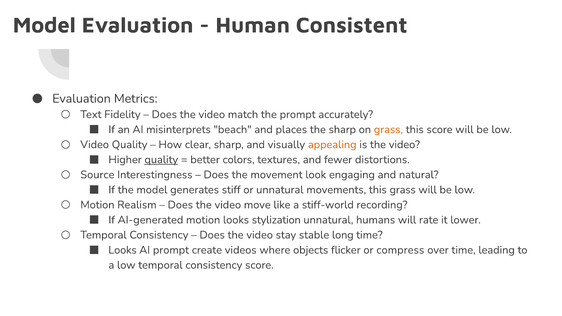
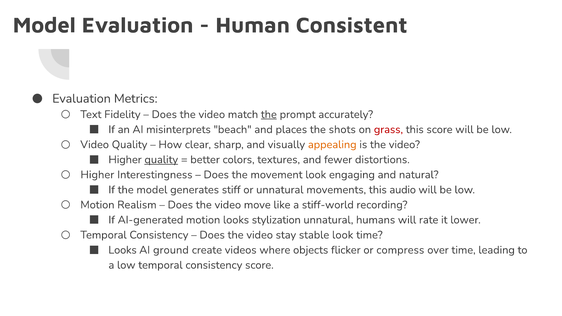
the at (269, 114) underline: none -> present
the sharp: sharp -> shots
grass at (388, 130) colour: orange -> red
Source at (97, 175): Source -> Higher
this grass: grass -> audio
stable long: long -> look
AI prompt: prompt -> ground
